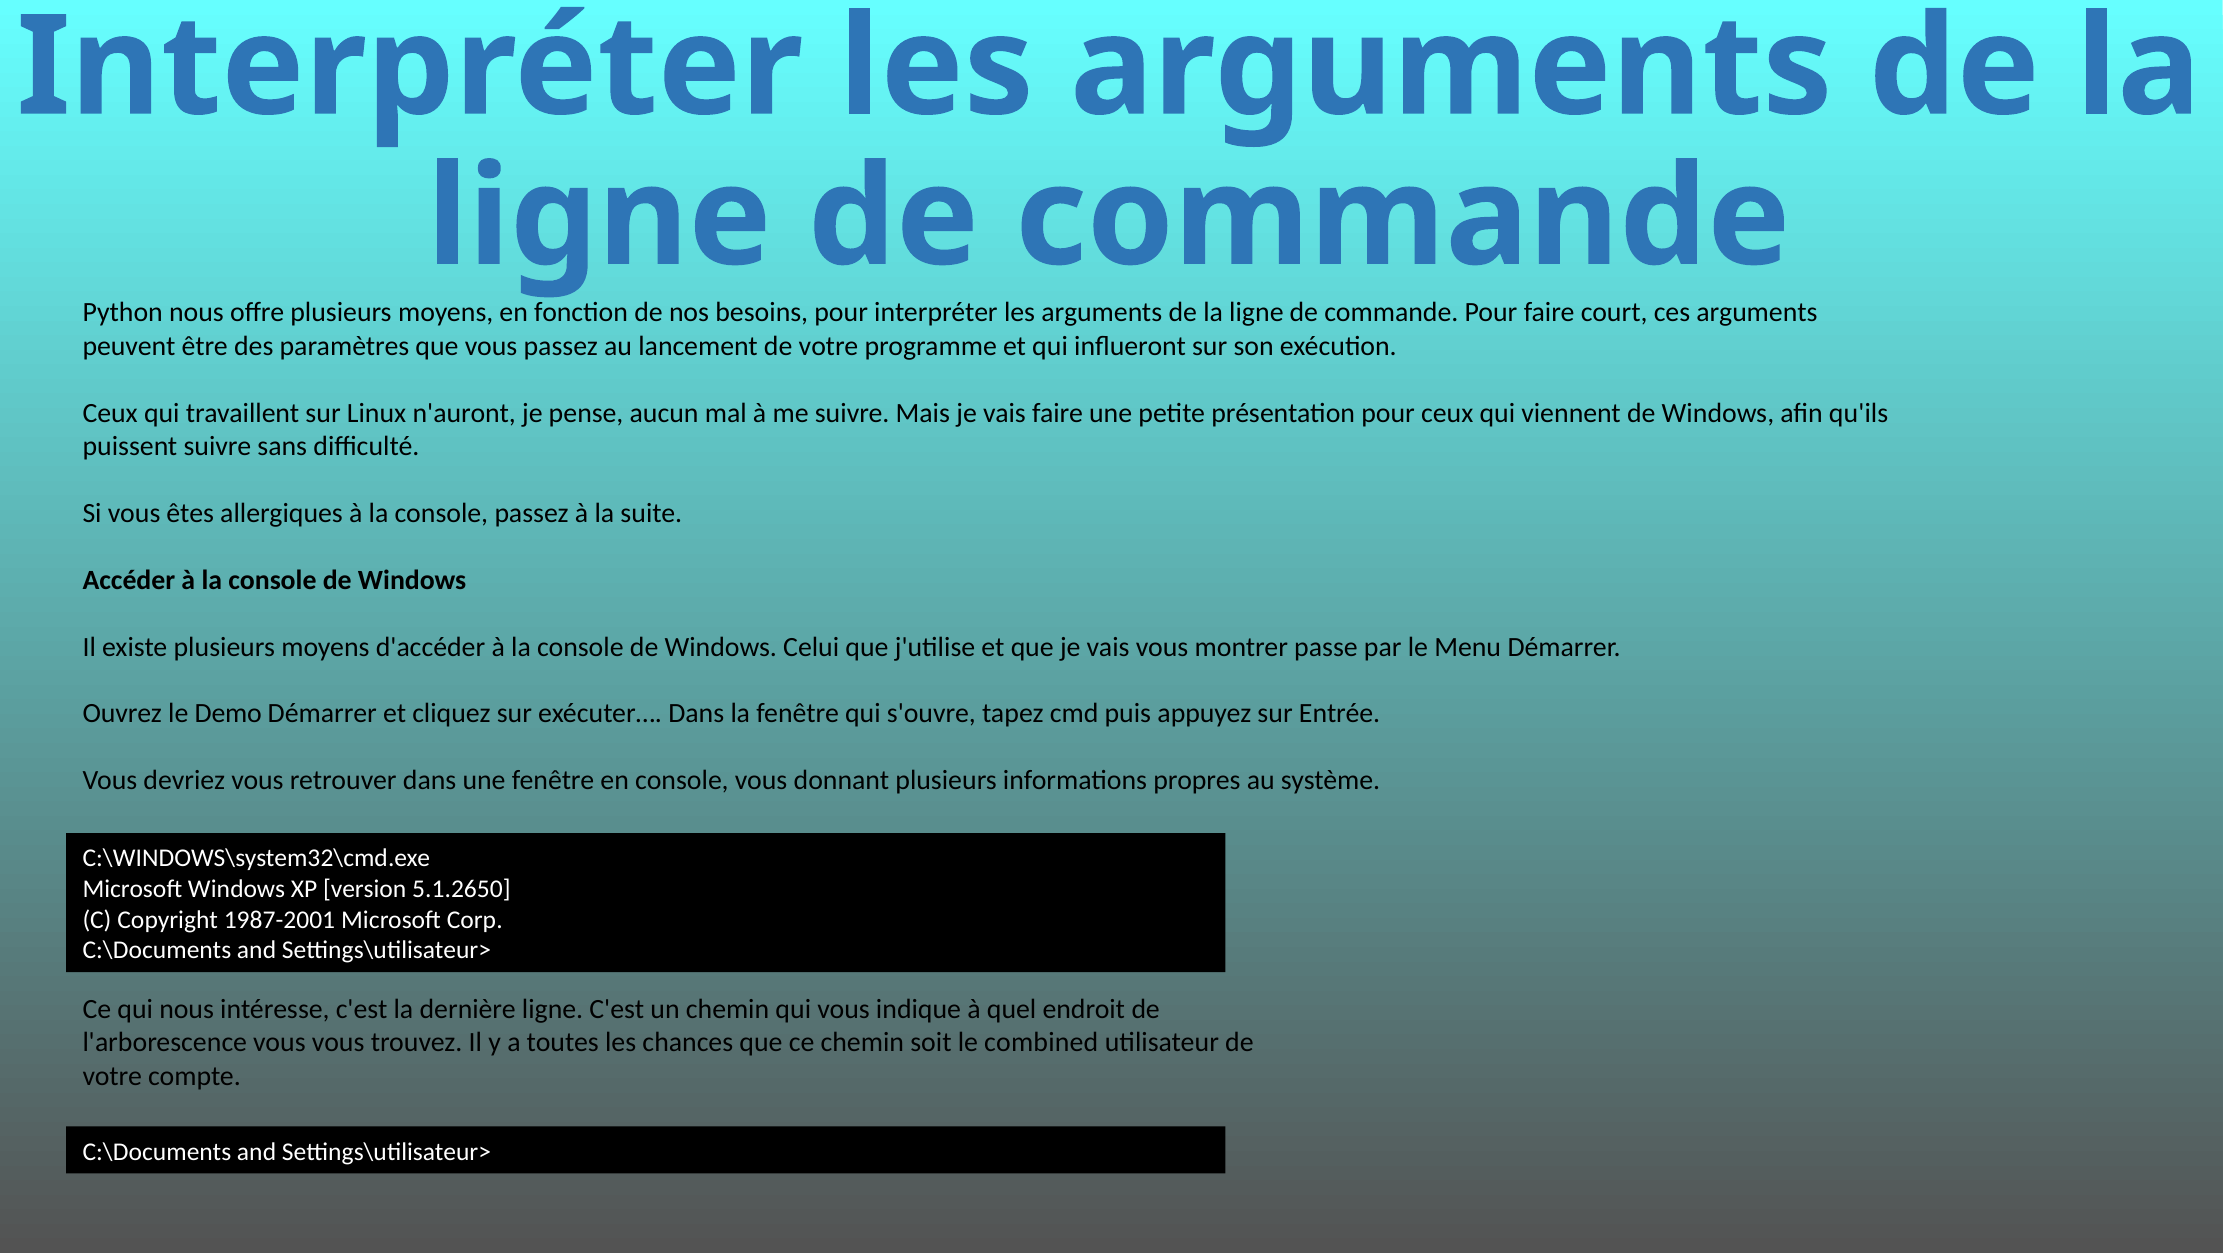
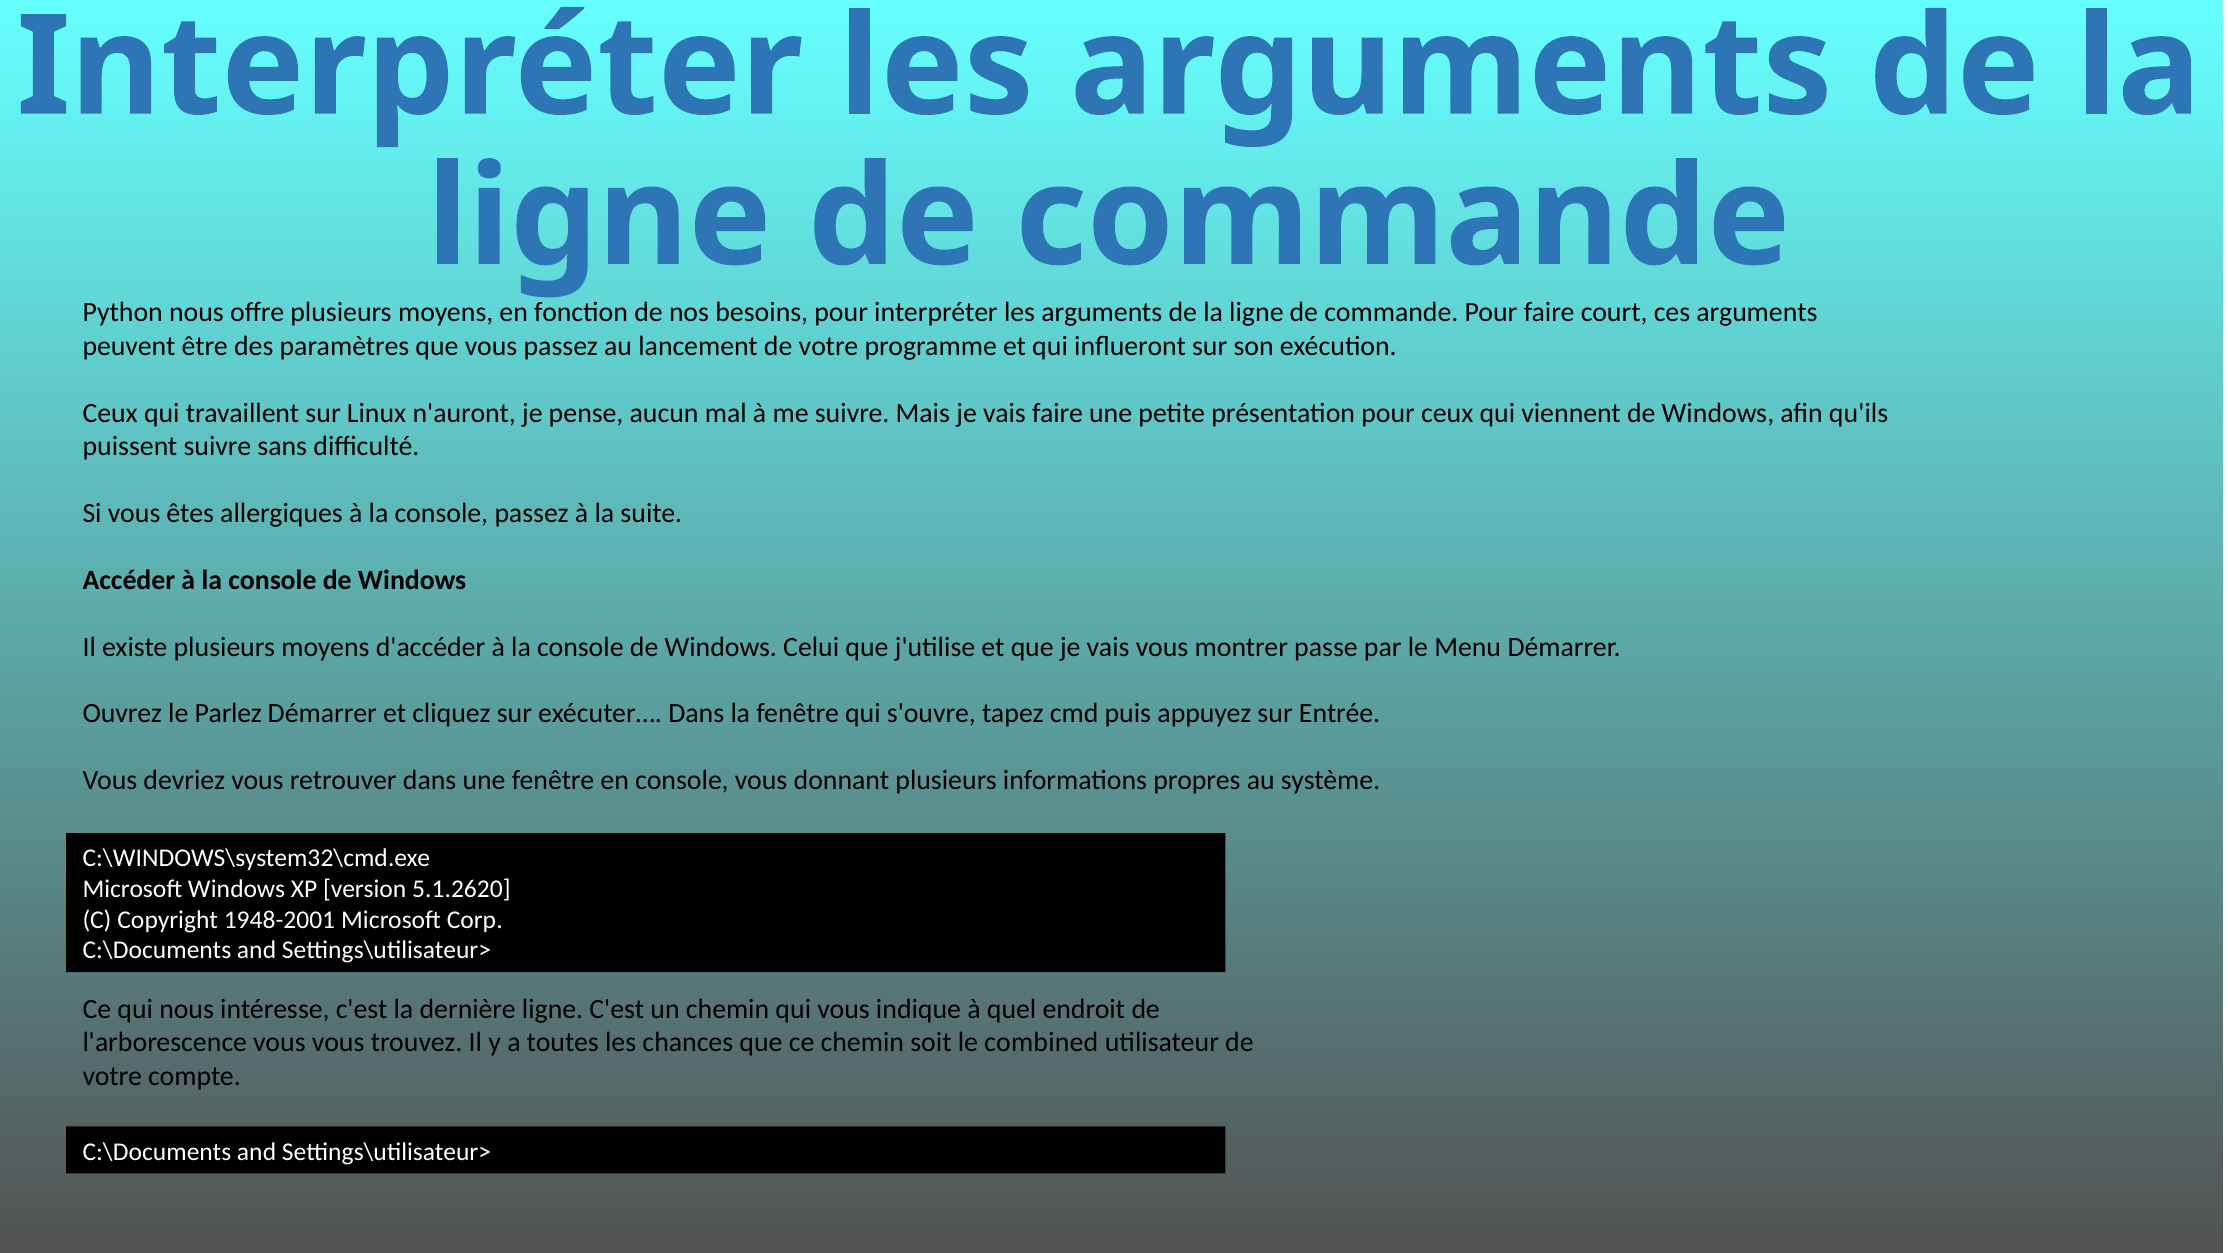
Demo: Demo -> Parlez
5.1.2650: 5.1.2650 -> 5.1.2620
1987-2001: 1987-2001 -> 1948-2001
